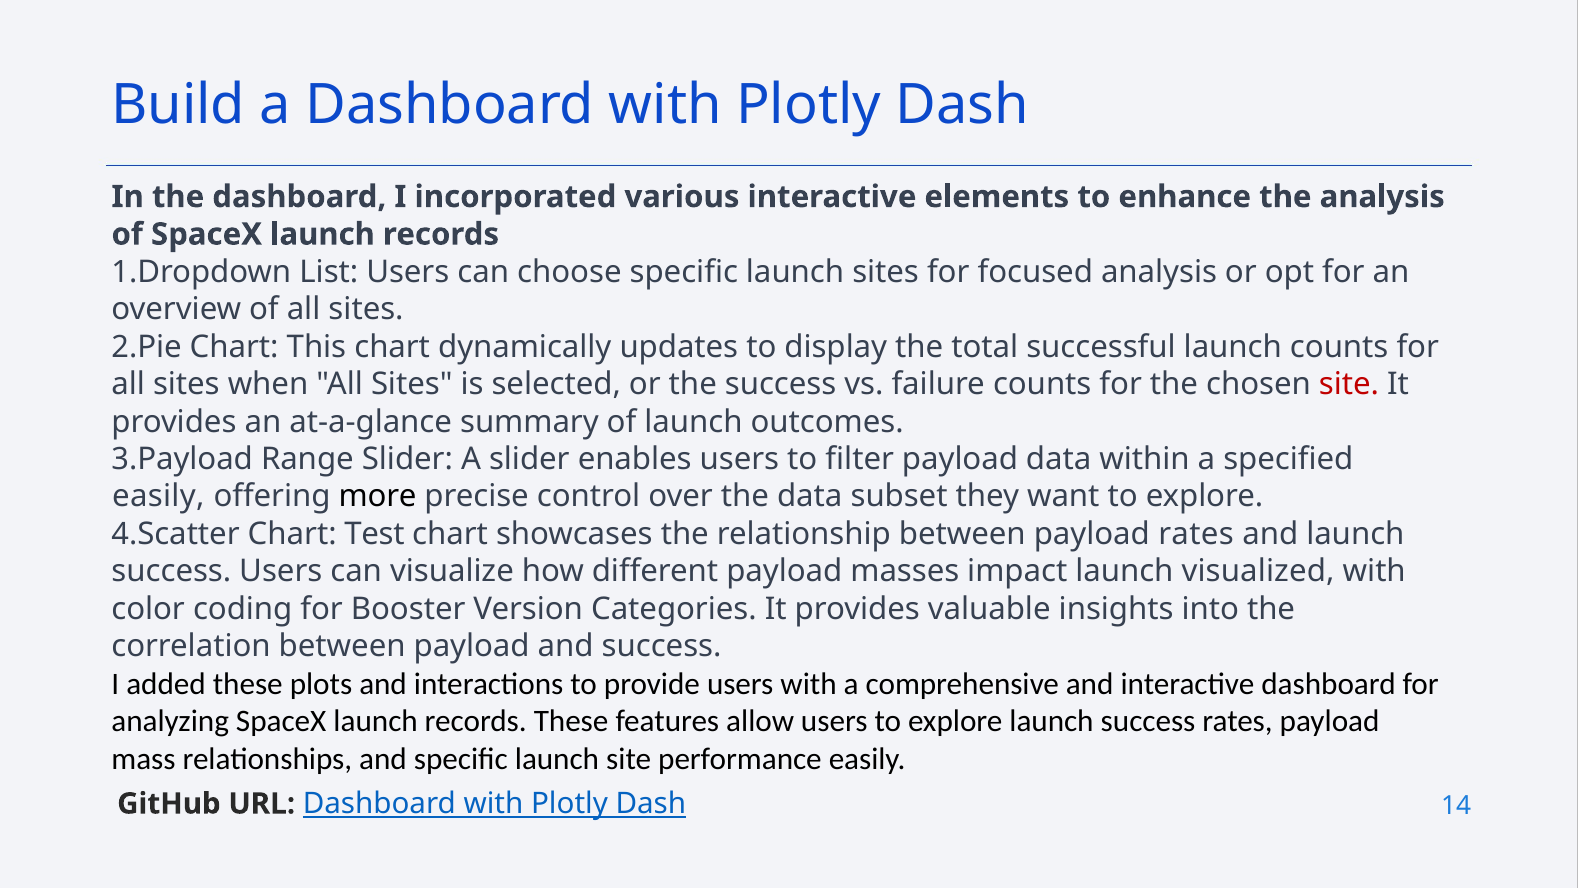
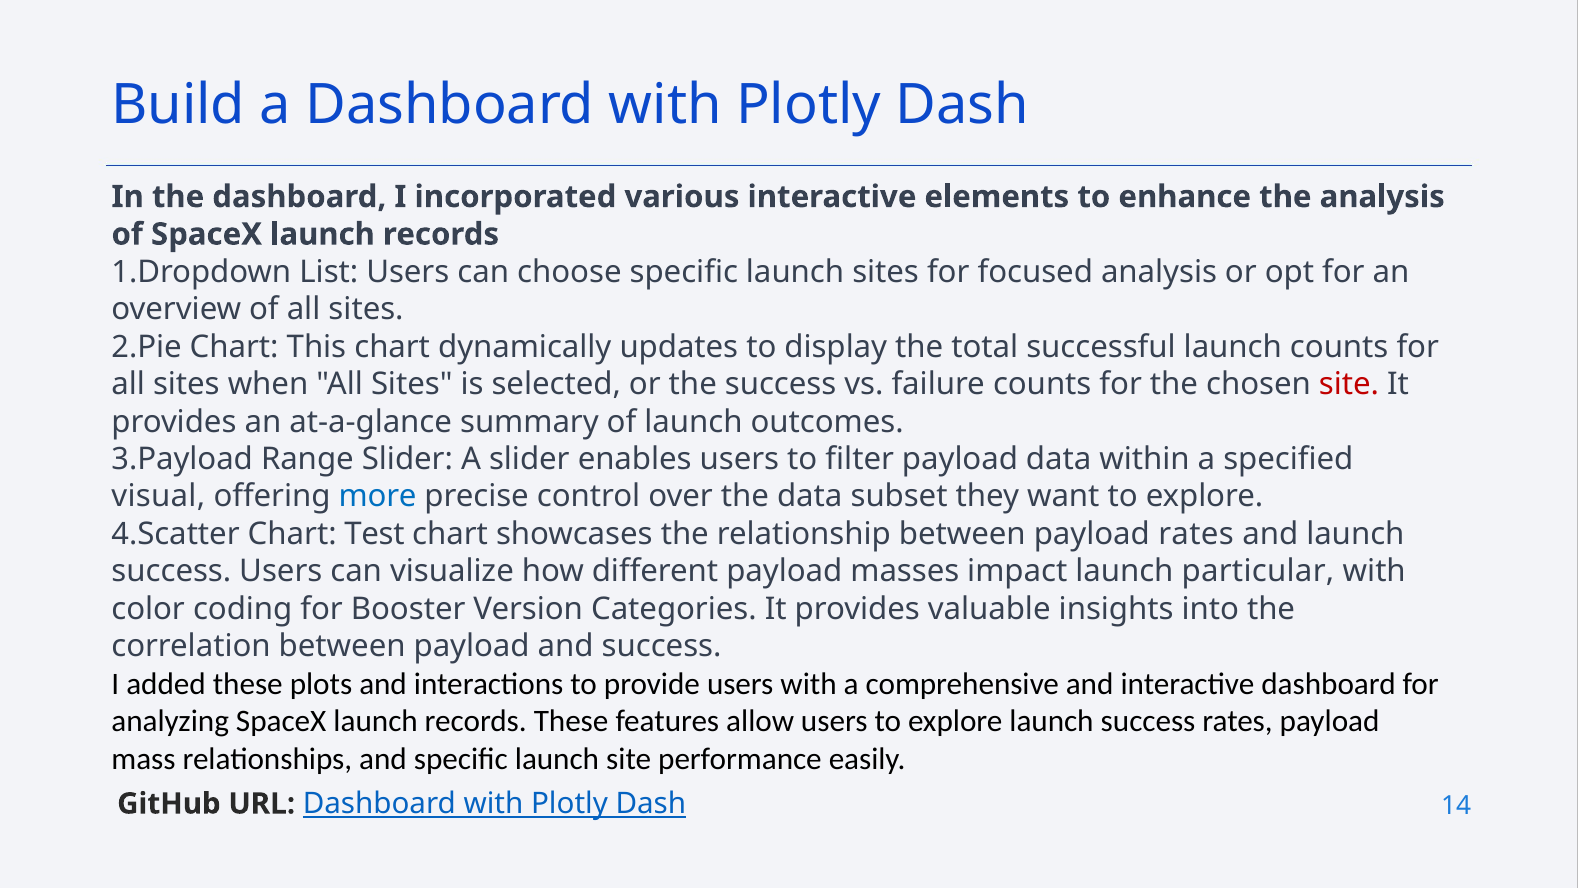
easily at (158, 496): easily -> visual
more colour: black -> blue
visualized: visualized -> particular
